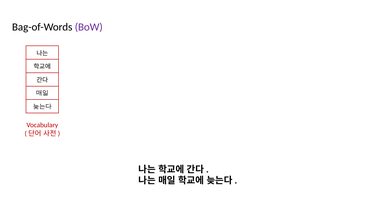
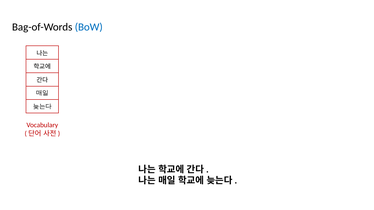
BoW colour: purple -> blue
